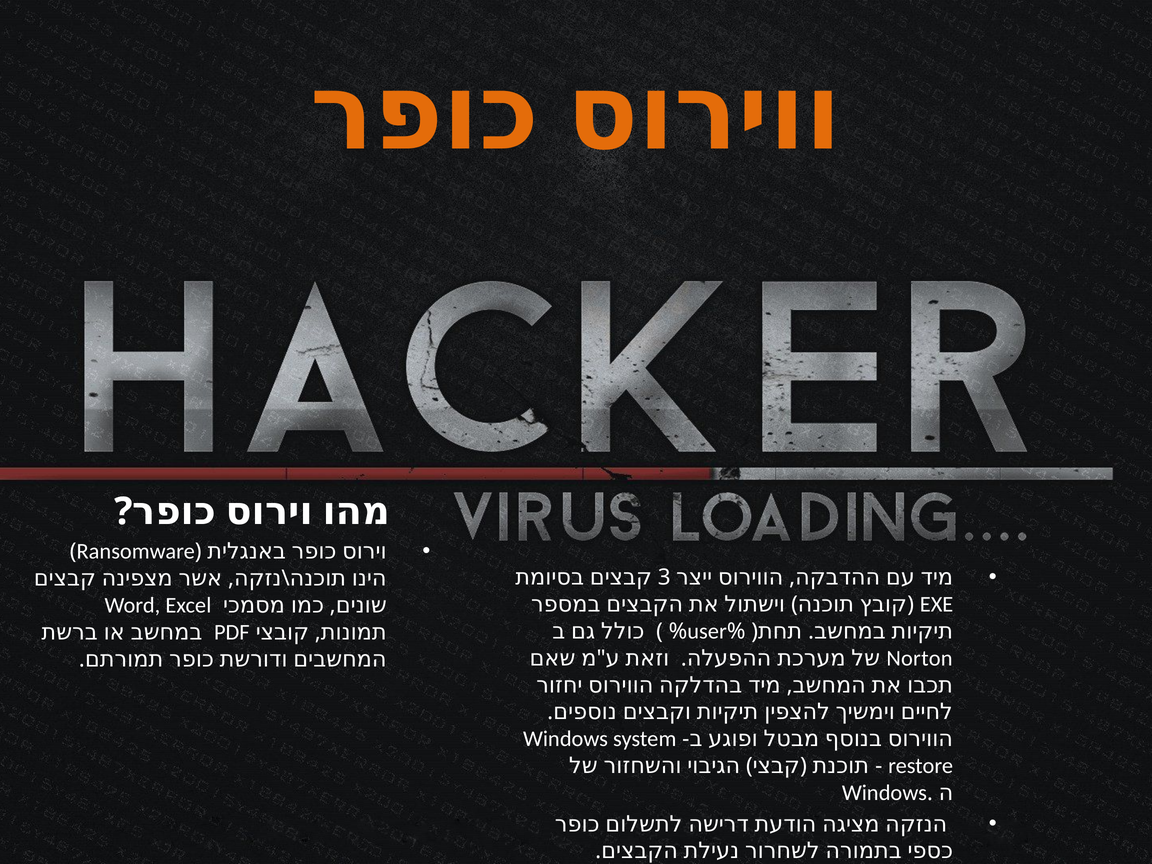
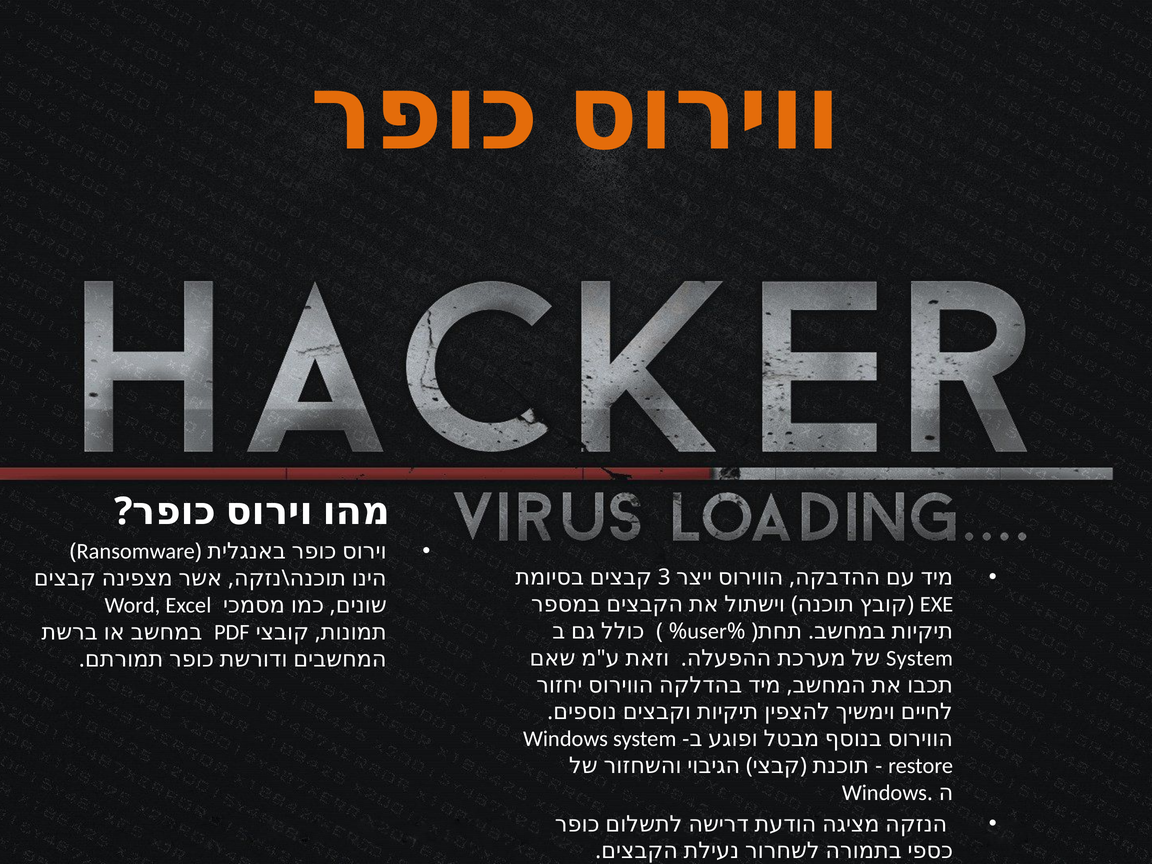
Norton at (920, 658): Norton -> System
